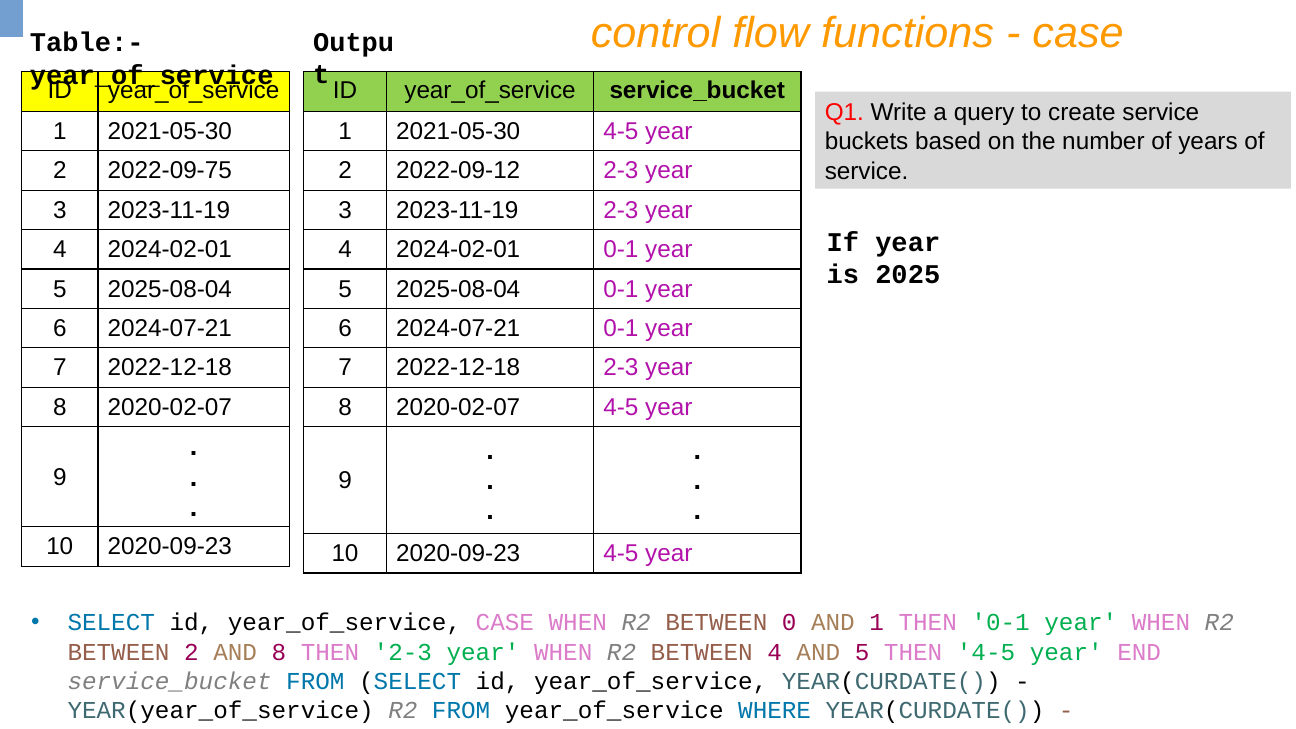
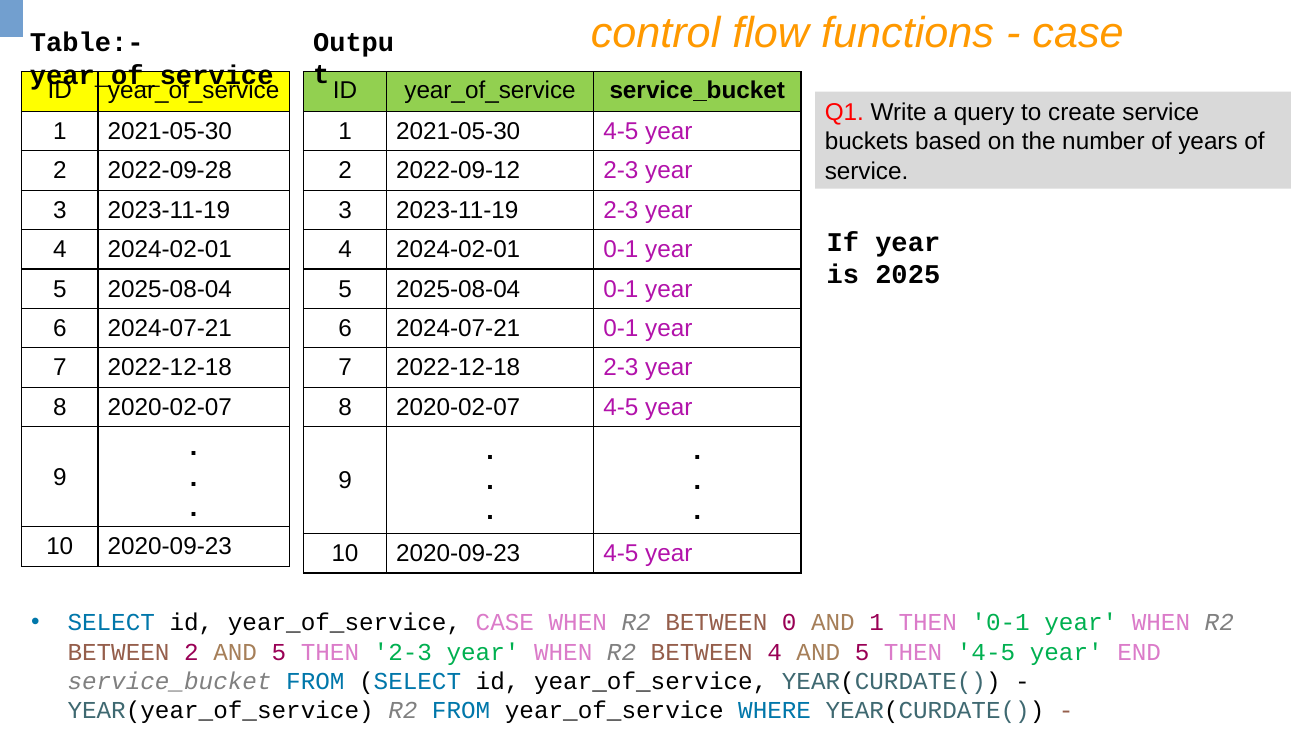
2022-09-75: 2022-09-75 -> 2022-09-28
2 AND 8: 8 -> 5
